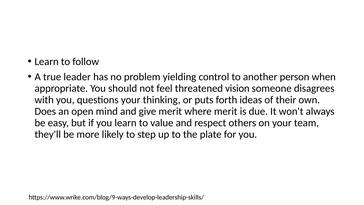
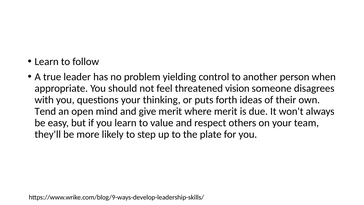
Does: Does -> Tend
